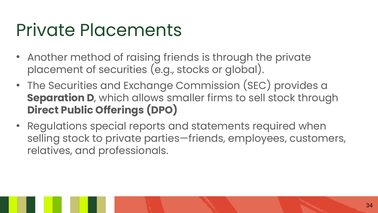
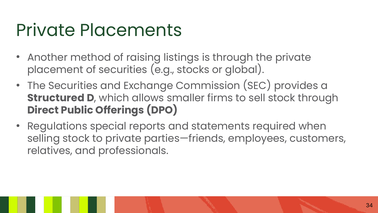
friends: friends -> listings
Separation: Separation -> Structured
